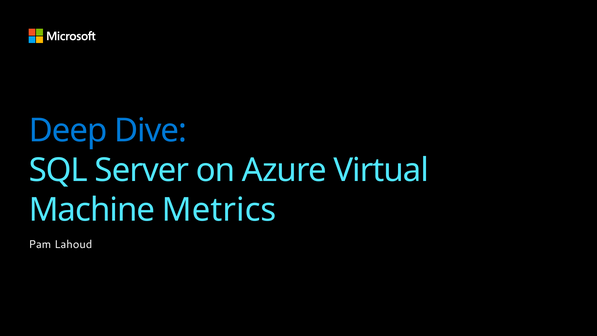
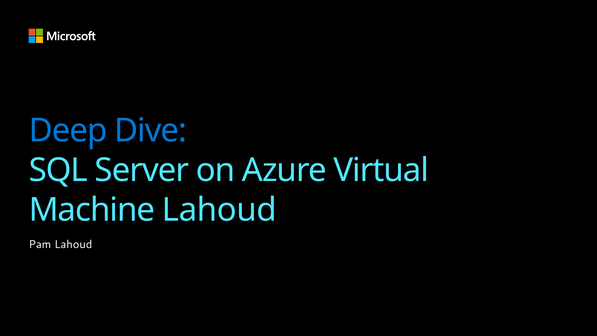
Machine Metrics: Metrics -> Lahoud
